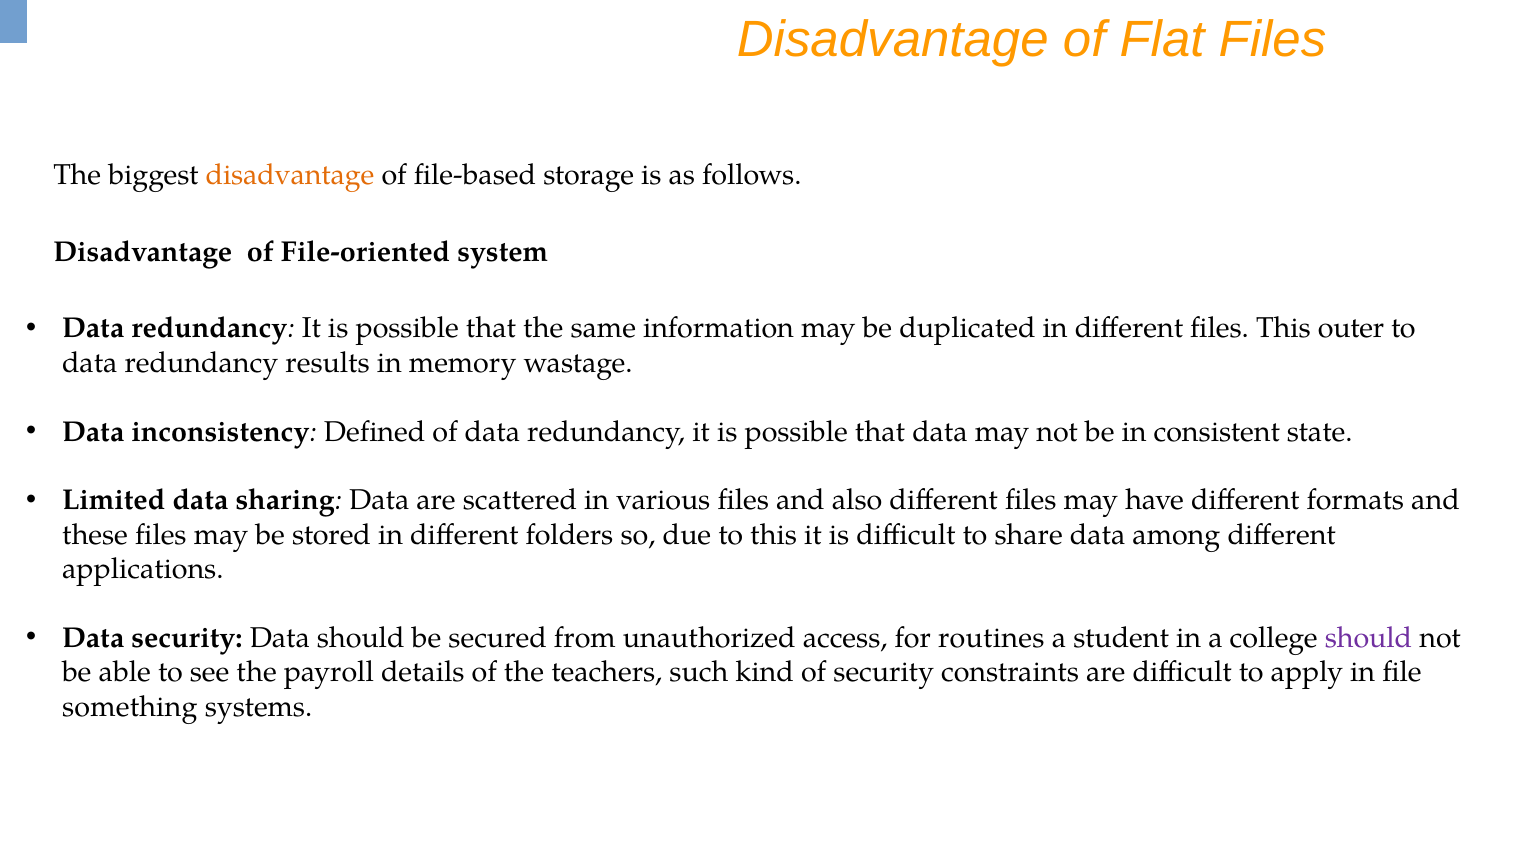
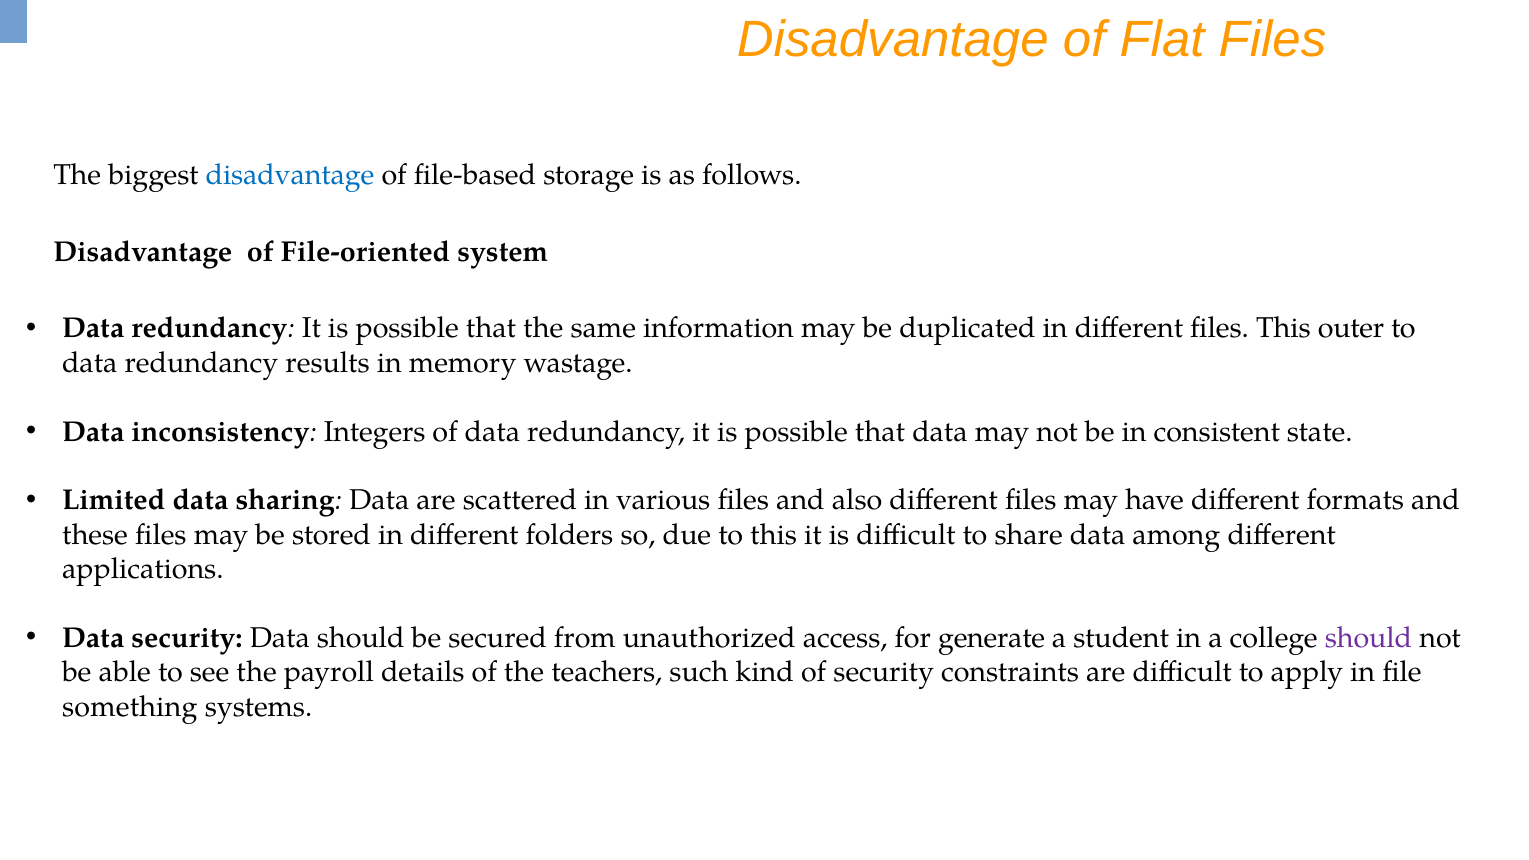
disadvantage at (290, 175) colour: orange -> blue
Defined: Defined -> Integers
routines: routines -> generate
